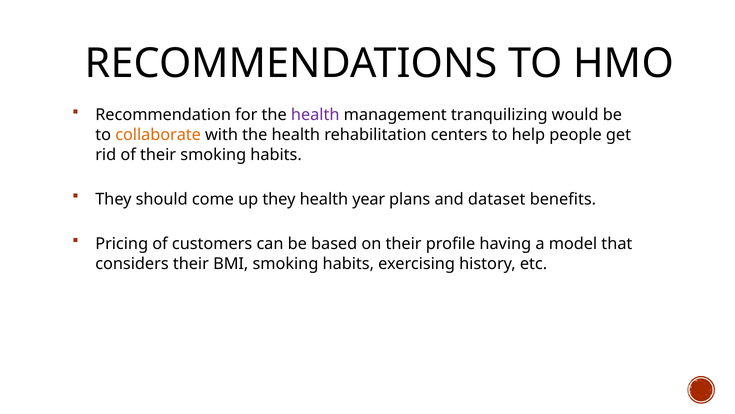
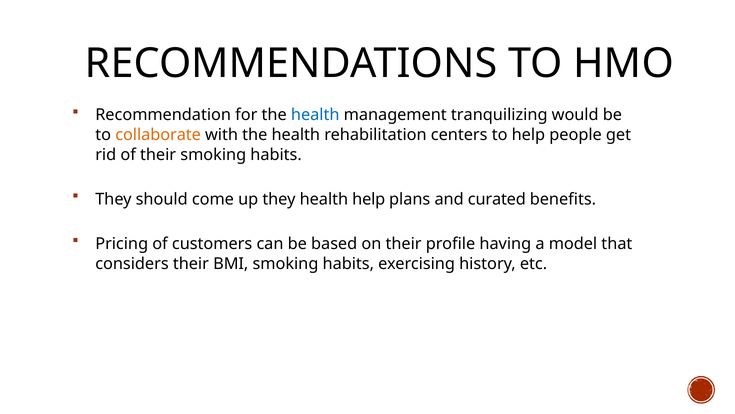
health at (315, 115) colour: purple -> blue
health year: year -> help
dataset: dataset -> curated
